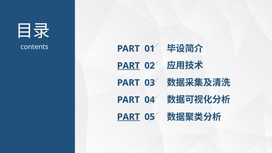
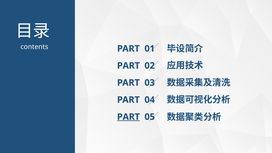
PART at (128, 66) underline: present -> none
